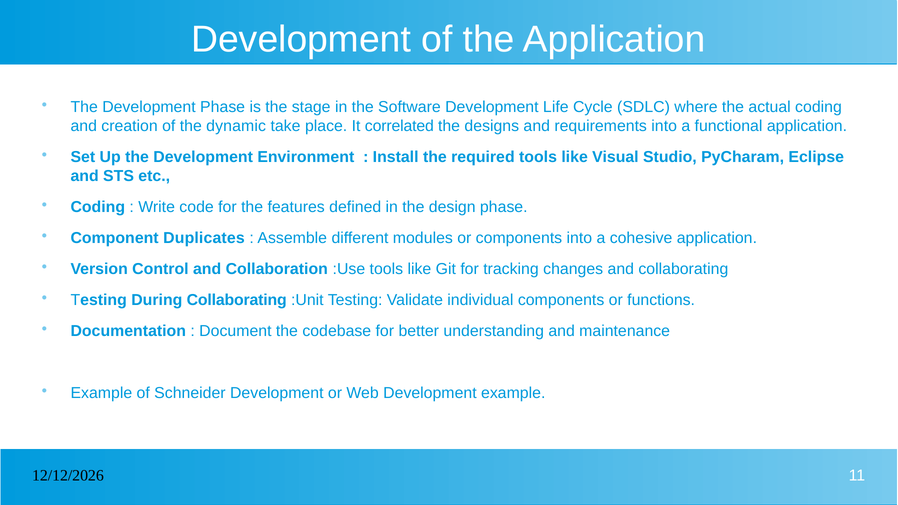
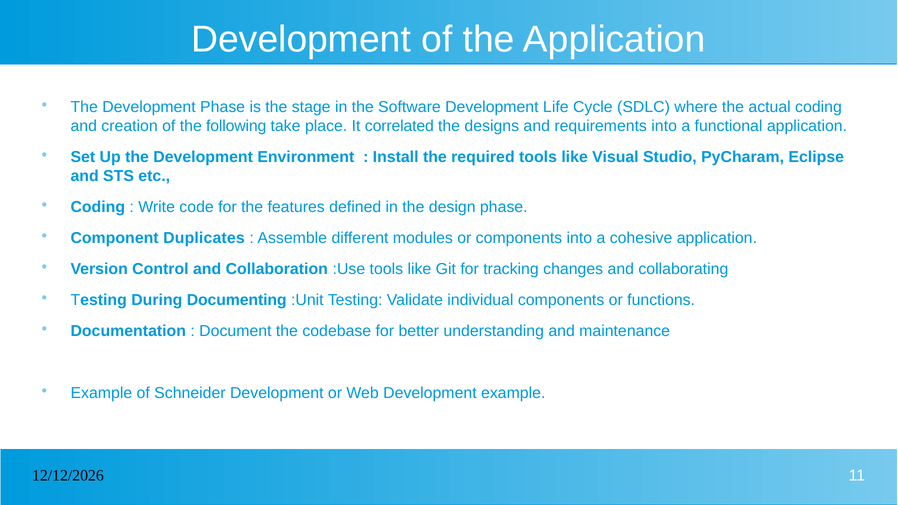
dynamic: dynamic -> following
During Collaborating: Collaborating -> Documenting
